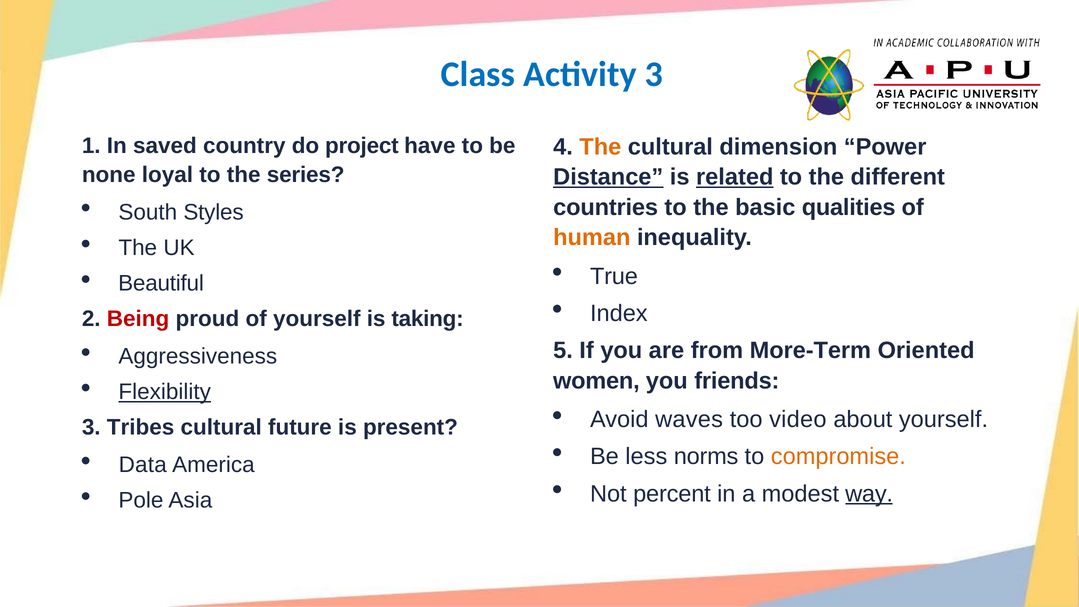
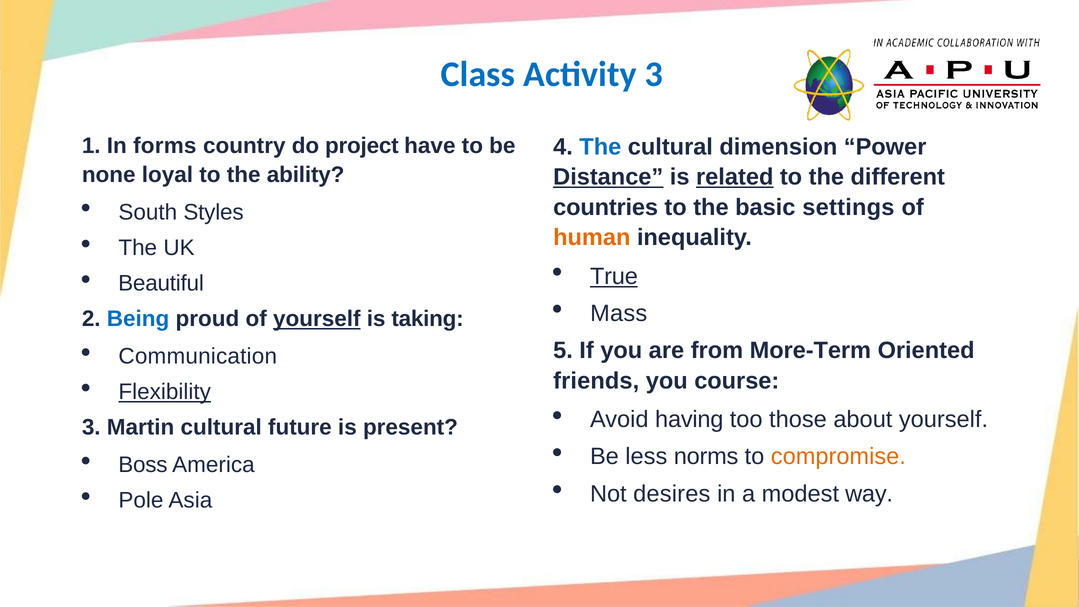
saved: saved -> forms
The at (600, 147) colour: orange -> blue
series: series -> ability
qualities: qualities -> settings
True underline: none -> present
Index: Index -> Mass
Being colour: red -> blue
yourself at (317, 319) underline: none -> present
Aggressiveness: Aggressiveness -> Communication
women: women -> friends
friends: friends -> course
waves: waves -> having
video: video -> those
Tribes: Tribes -> Martin
Data: Data -> Boss
percent: percent -> desires
way underline: present -> none
